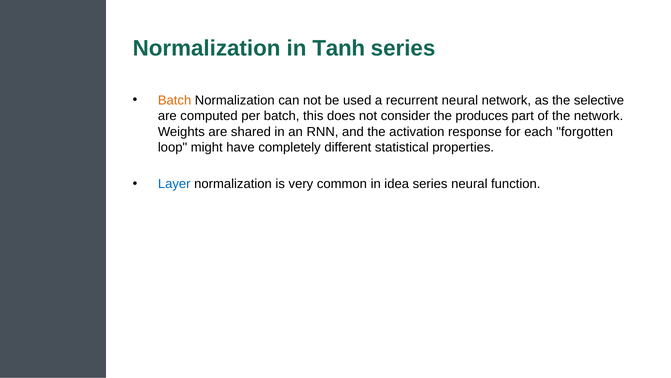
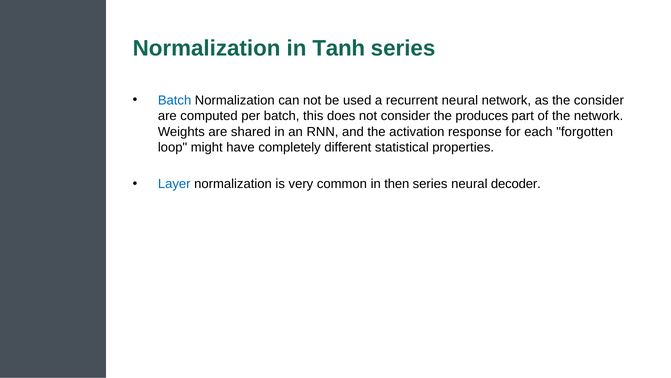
Batch at (175, 100) colour: orange -> blue
the selective: selective -> consider
idea: idea -> then
function: function -> decoder
